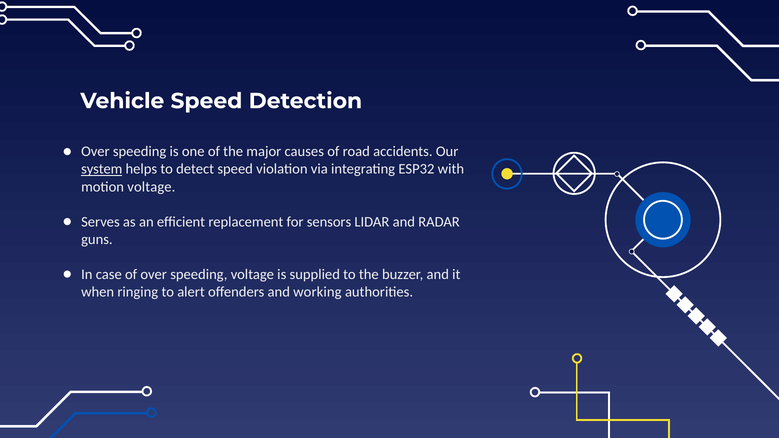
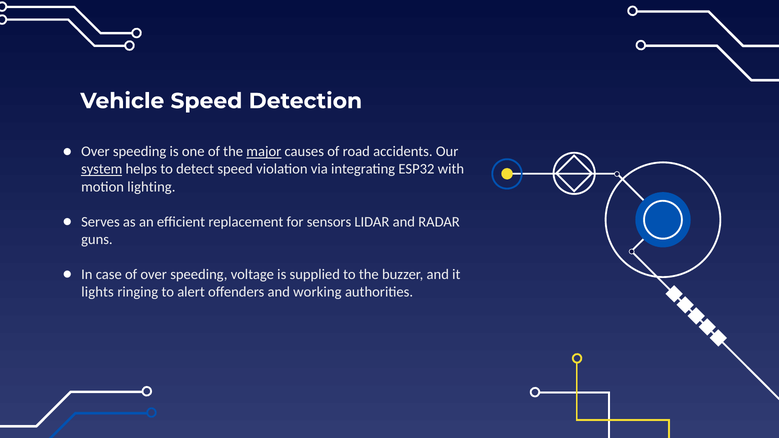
major underline: none -> present
motion voltage: voltage -> lighting
when: when -> lights
